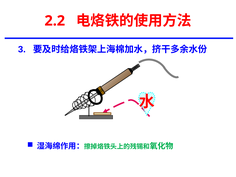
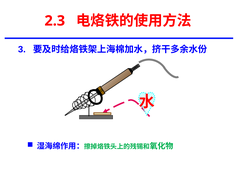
2.2: 2.2 -> 2.3
